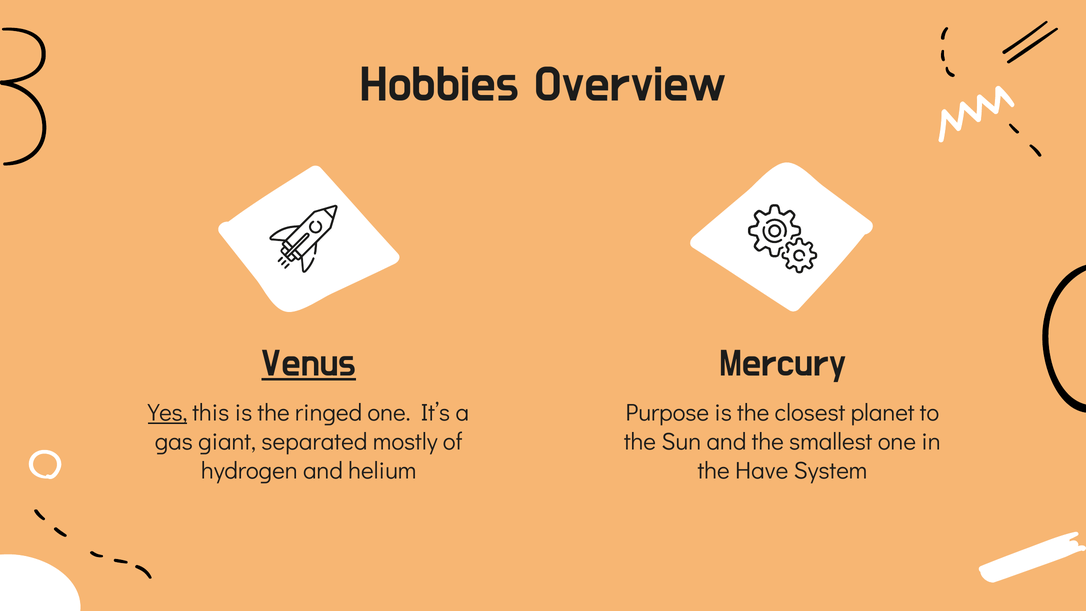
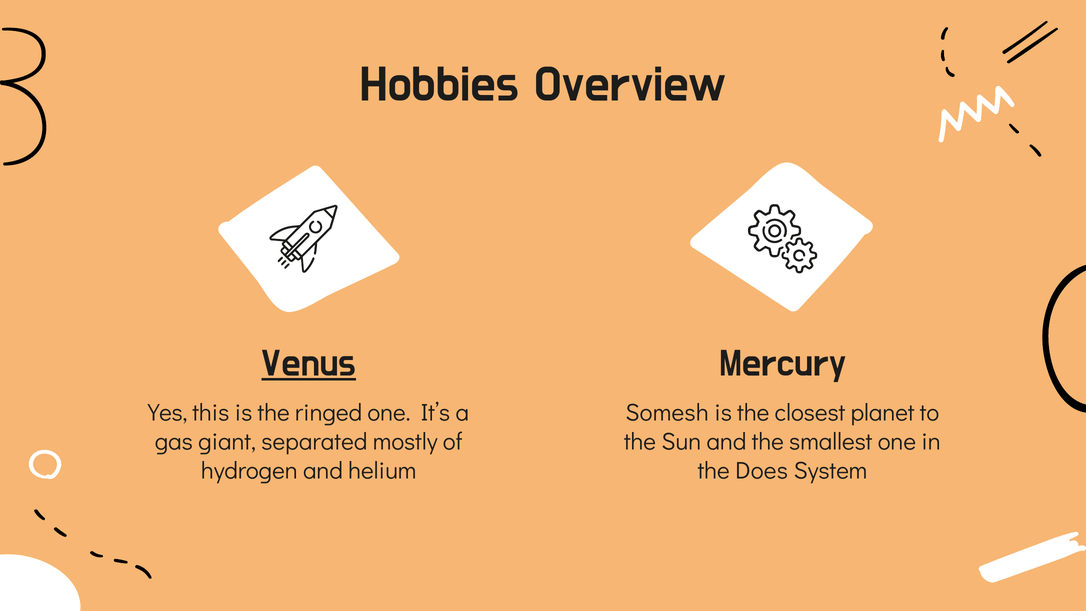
Yes underline: present -> none
Purpose: Purpose -> Somesh
Have: Have -> Does
